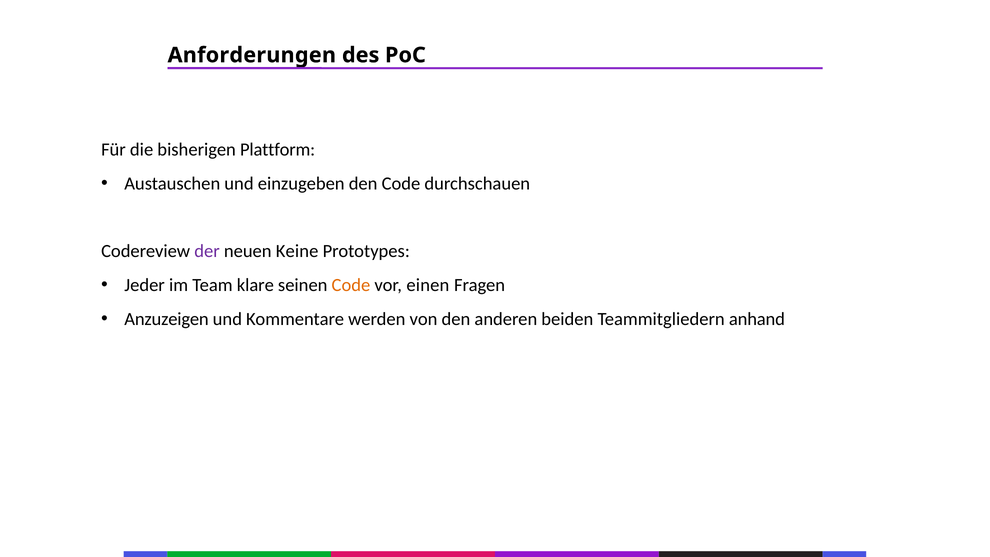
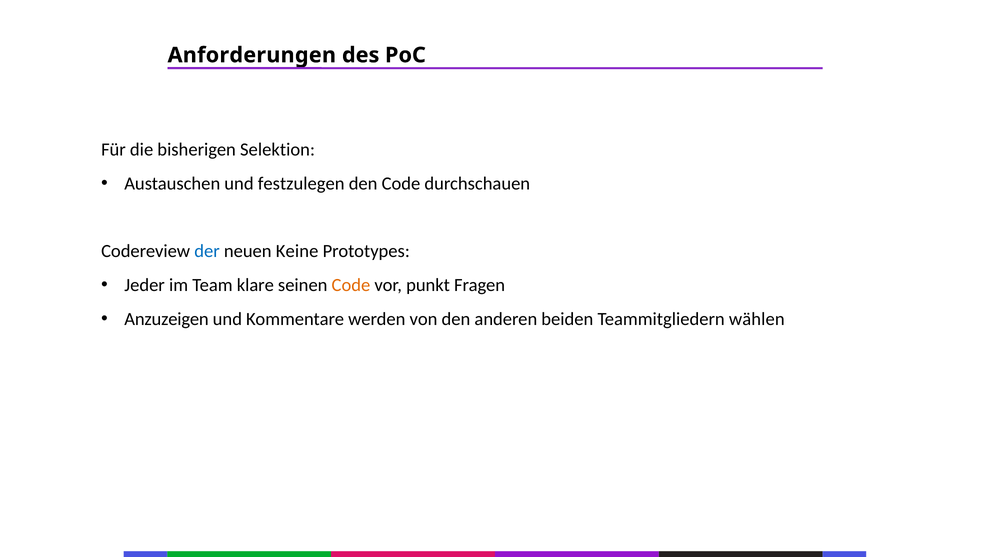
Plattform: Plattform -> Selektion
einzugeben: einzugeben -> festzulegen
der colour: purple -> blue
einen: einen -> punkt
anhand: anhand -> wählen
